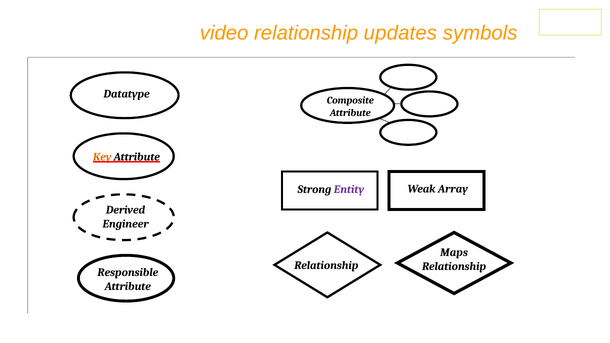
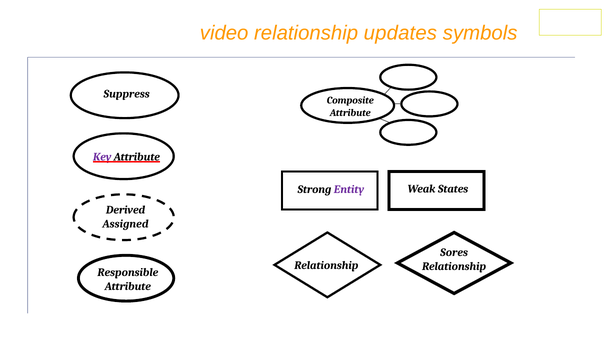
Datatype: Datatype -> Suppress
Key colour: orange -> purple
Array: Array -> States
Engineer: Engineer -> Assigned
Maps: Maps -> Sores
